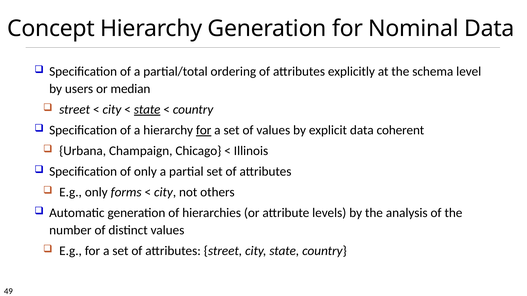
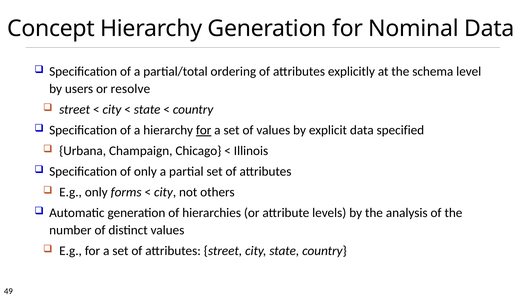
median: median -> resolve
state at (147, 110) underline: present -> none
coherent: coherent -> specified
